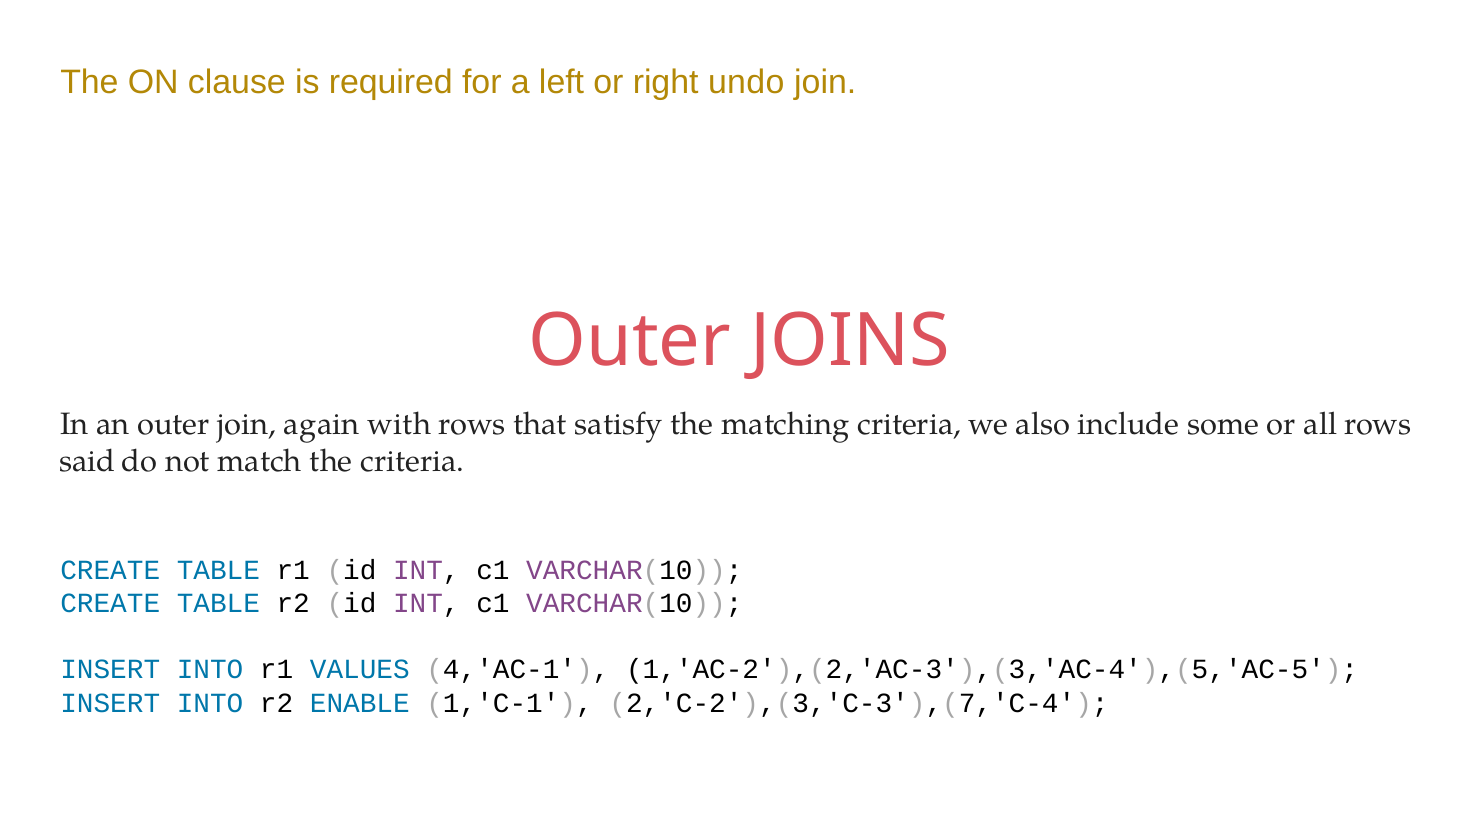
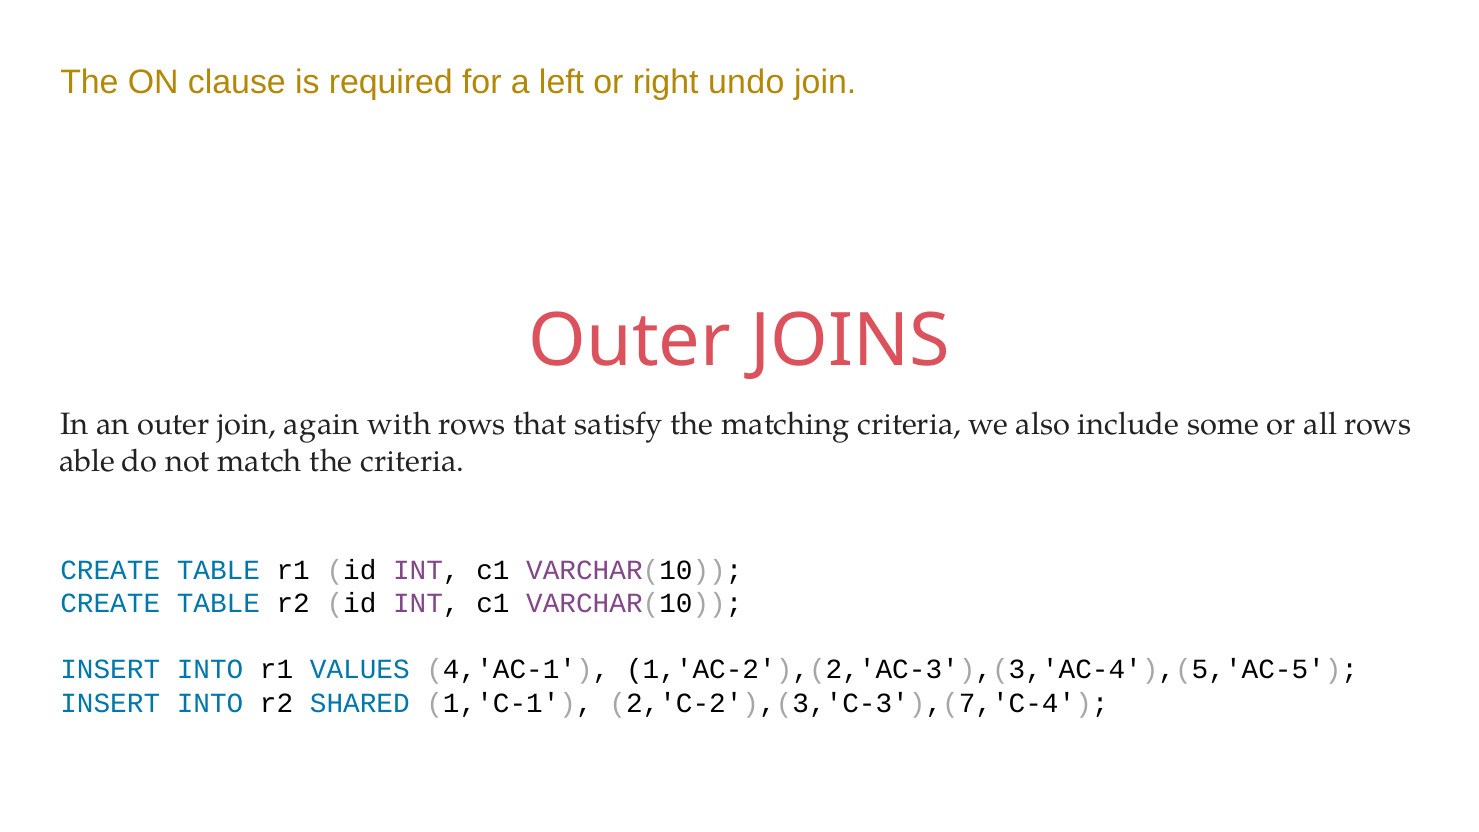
said: said -> able
ENABLE: ENABLE -> SHARED
